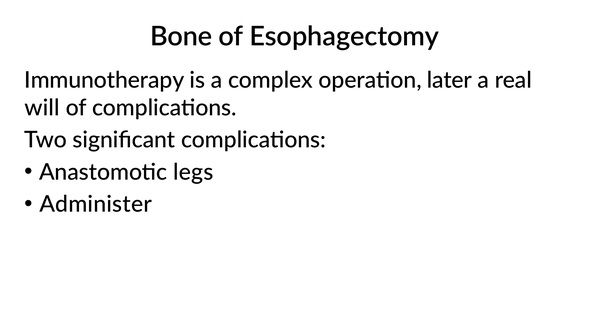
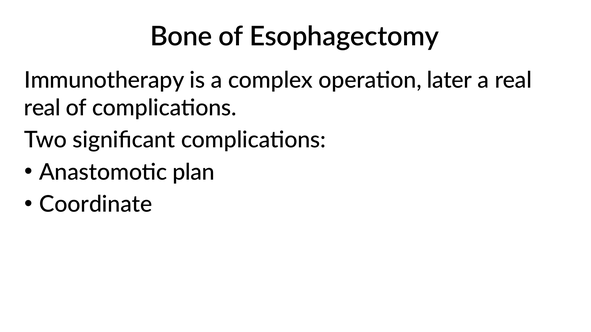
will at (42, 108): will -> real
legs: legs -> plan
Administer: Administer -> Coordinate
